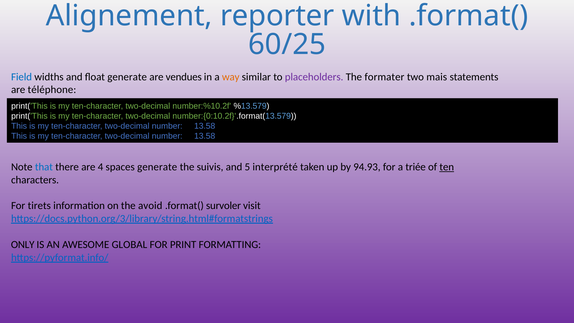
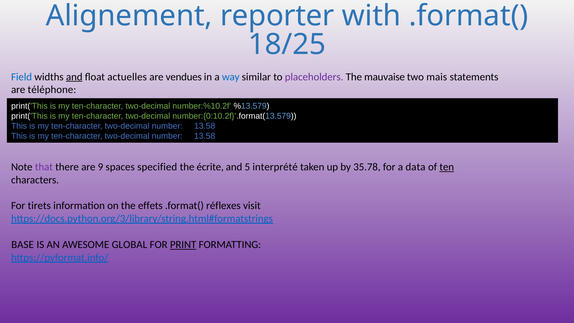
60/25: 60/25 -> 18/25
and at (74, 77) underline: none -> present
float generate: generate -> actuelles
way colour: orange -> blue
formater: formater -> mauvaise
that colour: blue -> purple
4: 4 -> 9
spaces generate: generate -> specified
suivis: suivis -> écrite
94.93: 94.93 -> 35.78
triée: triée -> data
avoid: avoid -> effets
survoler: survoler -> réflexes
ONLY: ONLY -> BASE
PRINT underline: none -> present
